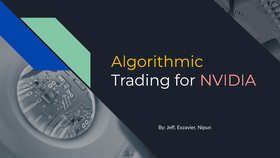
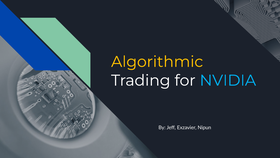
NVIDIA colour: pink -> light blue
